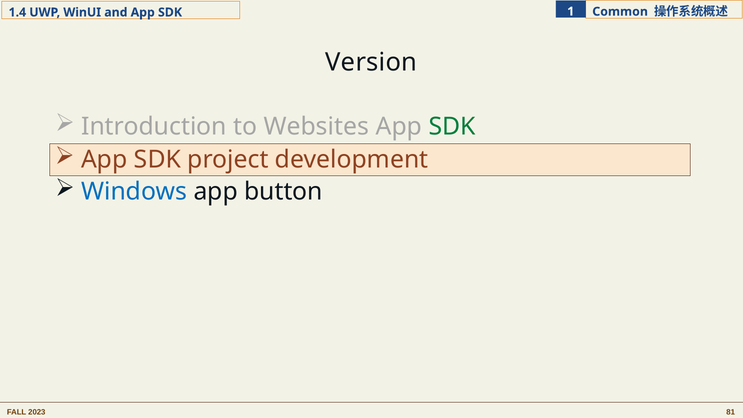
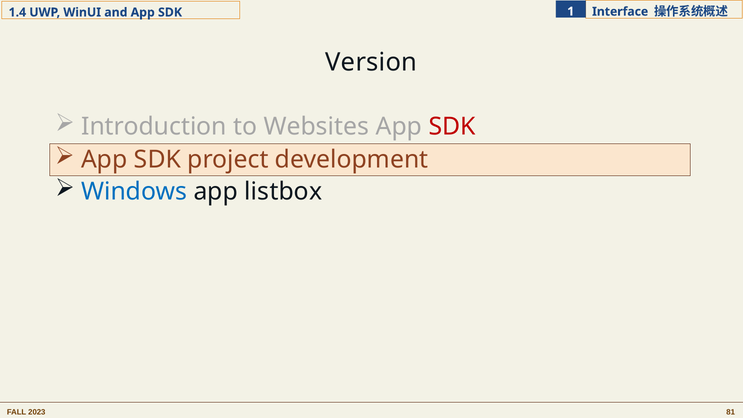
Common: Common -> Interface
SDK at (452, 127) colour: green -> red
button: button -> listbox
